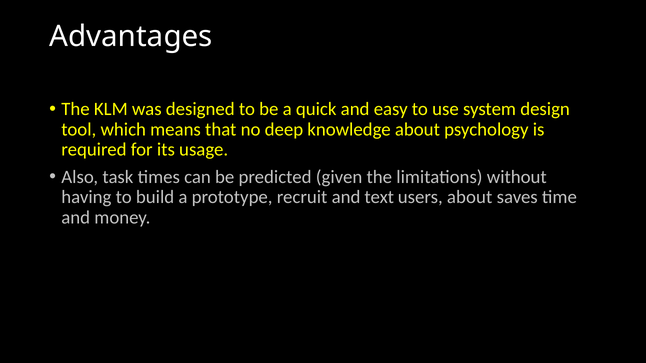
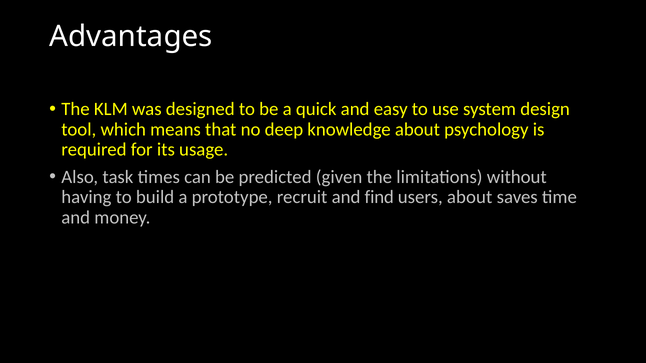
text: text -> find
